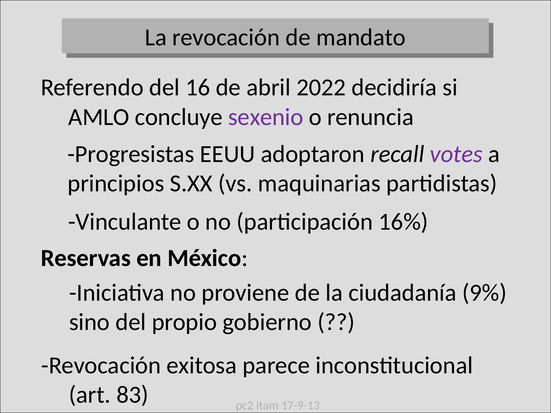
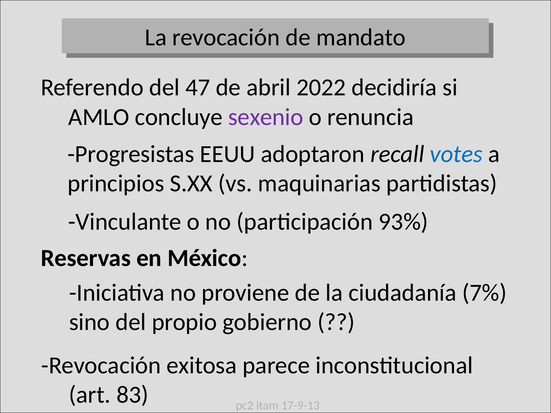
16: 16 -> 47
votes colour: purple -> blue
16%: 16% -> 93%
9%: 9% -> 7%
